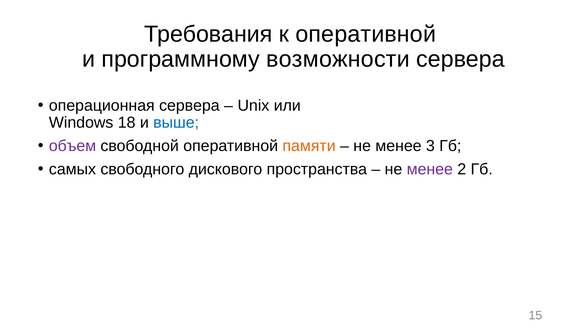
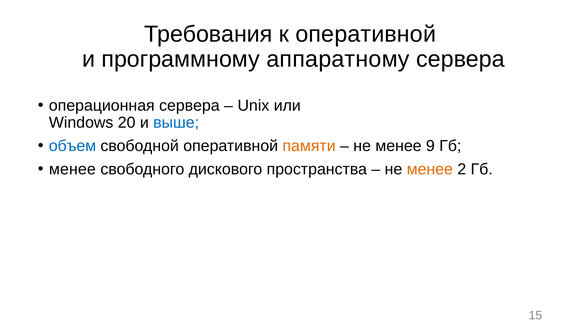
возможности: возможности -> аппаратному
18: 18 -> 20
объем colour: purple -> blue
3: 3 -> 9
самых at (72, 169): самых -> менее
менее at (430, 169) colour: purple -> orange
